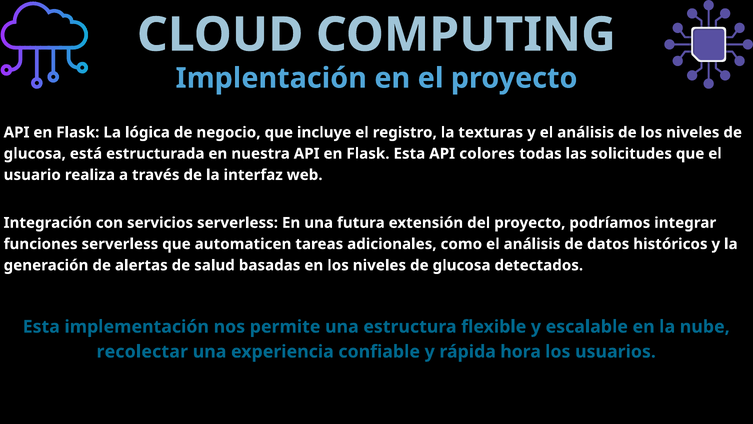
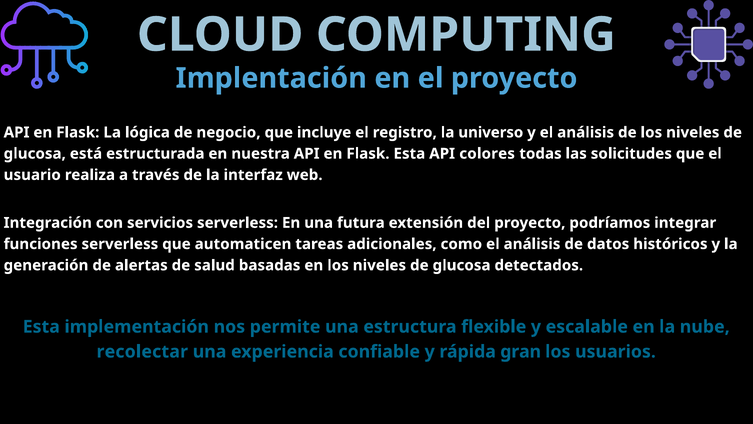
texturas: texturas -> universo
hora: hora -> gran
